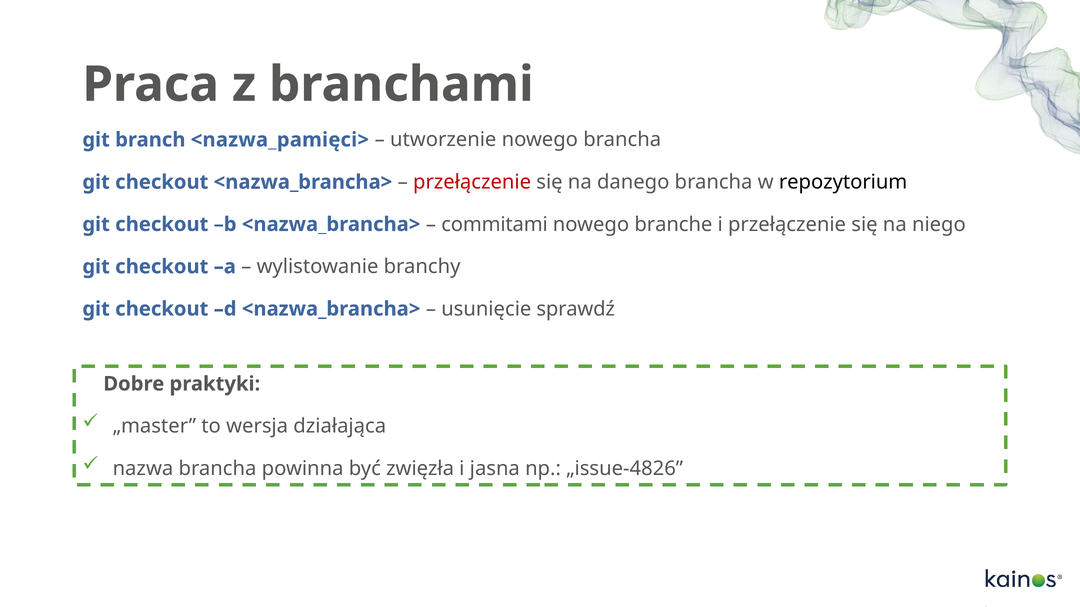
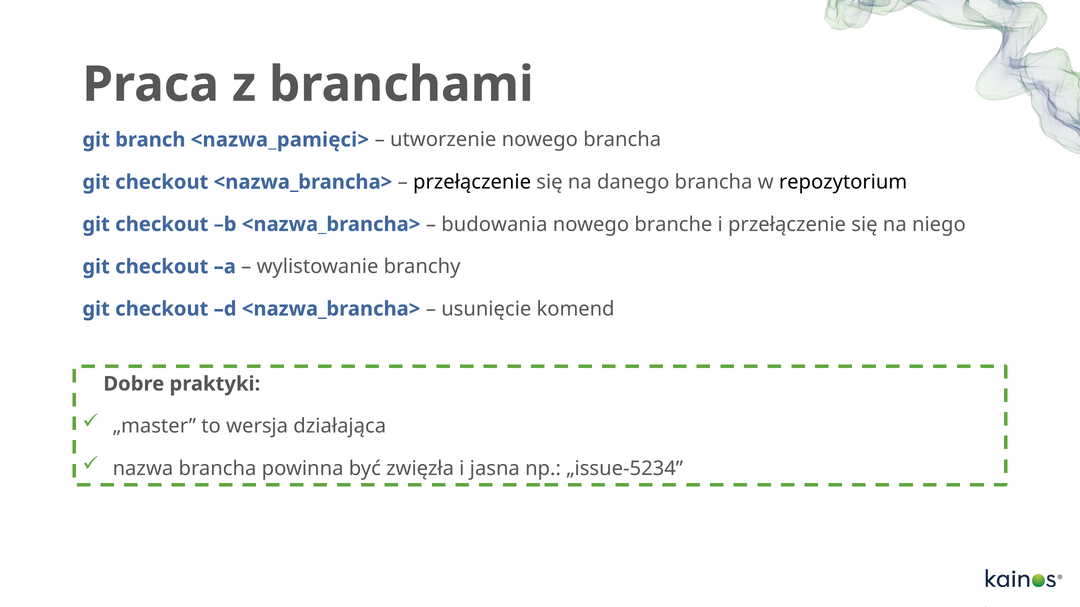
przełączenie at (472, 182) colour: red -> black
commitami: commitami -> budowania
sprawdź: sprawdź -> komend
„issue-4826: „issue-4826 -> „issue-5234
